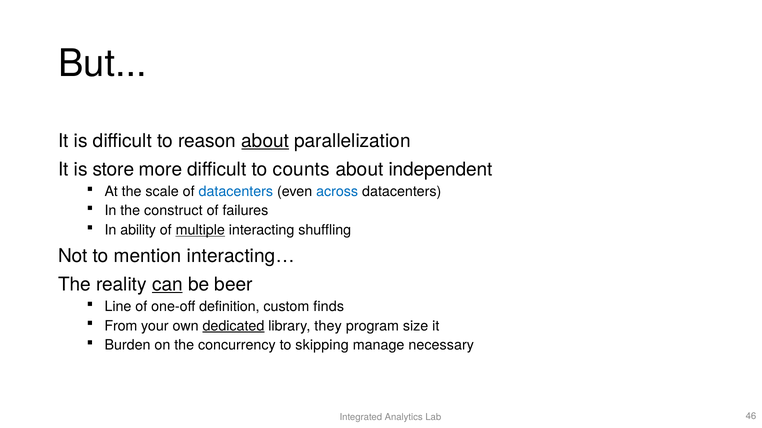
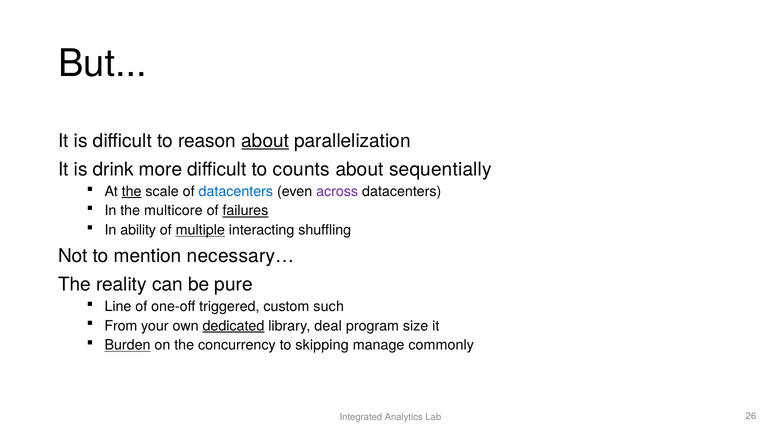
store: store -> drink
independent: independent -> sequentially
the at (132, 192) underline: none -> present
across colour: blue -> purple
construct: construct -> multicore
failures underline: none -> present
interacting…: interacting… -> necessary…
can underline: present -> none
beer: beer -> pure
definition: definition -> triggered
finds: finds -> such
they: they -> deal
Burden underline: none -> present
necessary: necessary -> commonly
46: 46 -> 26
